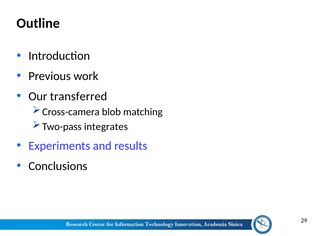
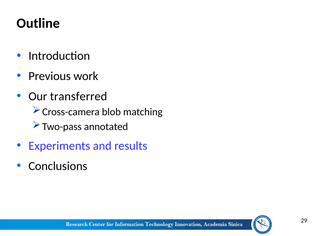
integrates: integrates -> annotated
